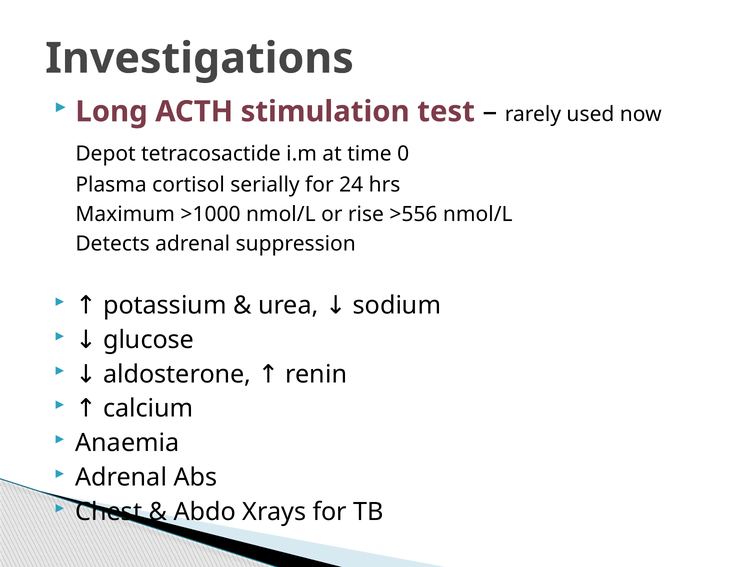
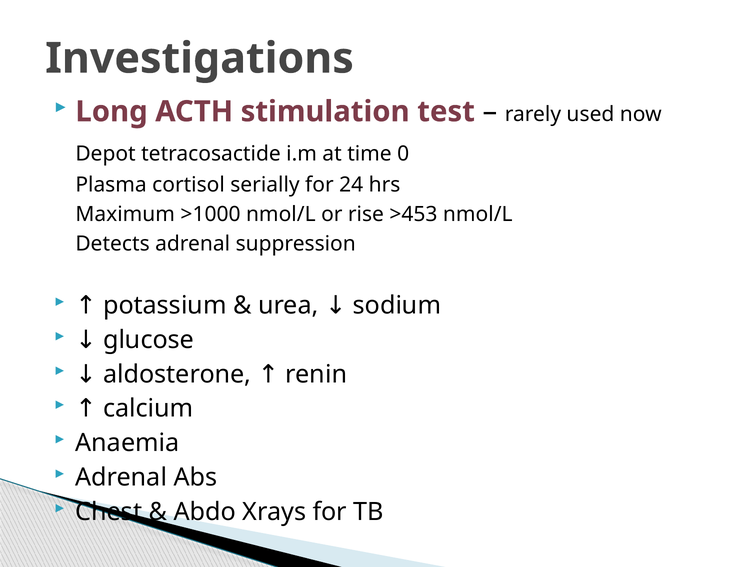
>556: >556 -> >453
